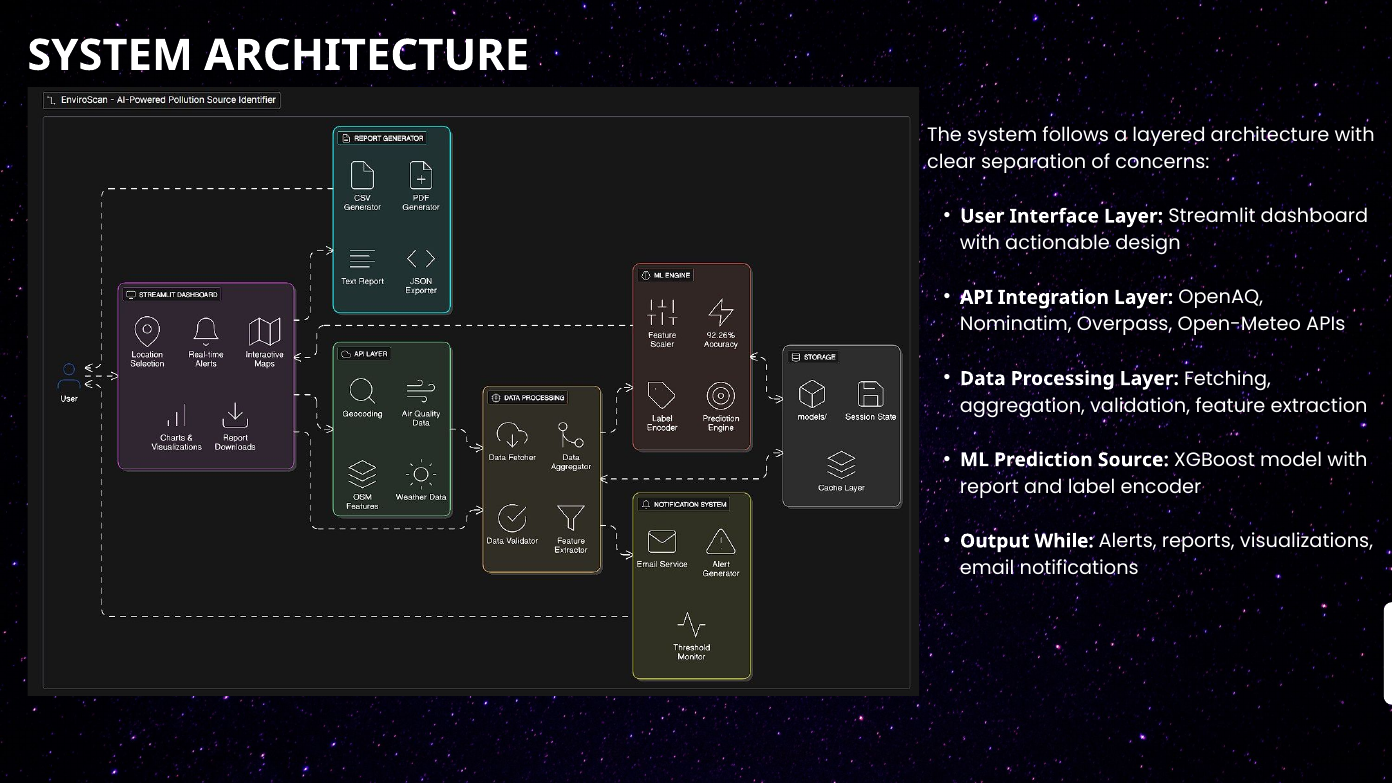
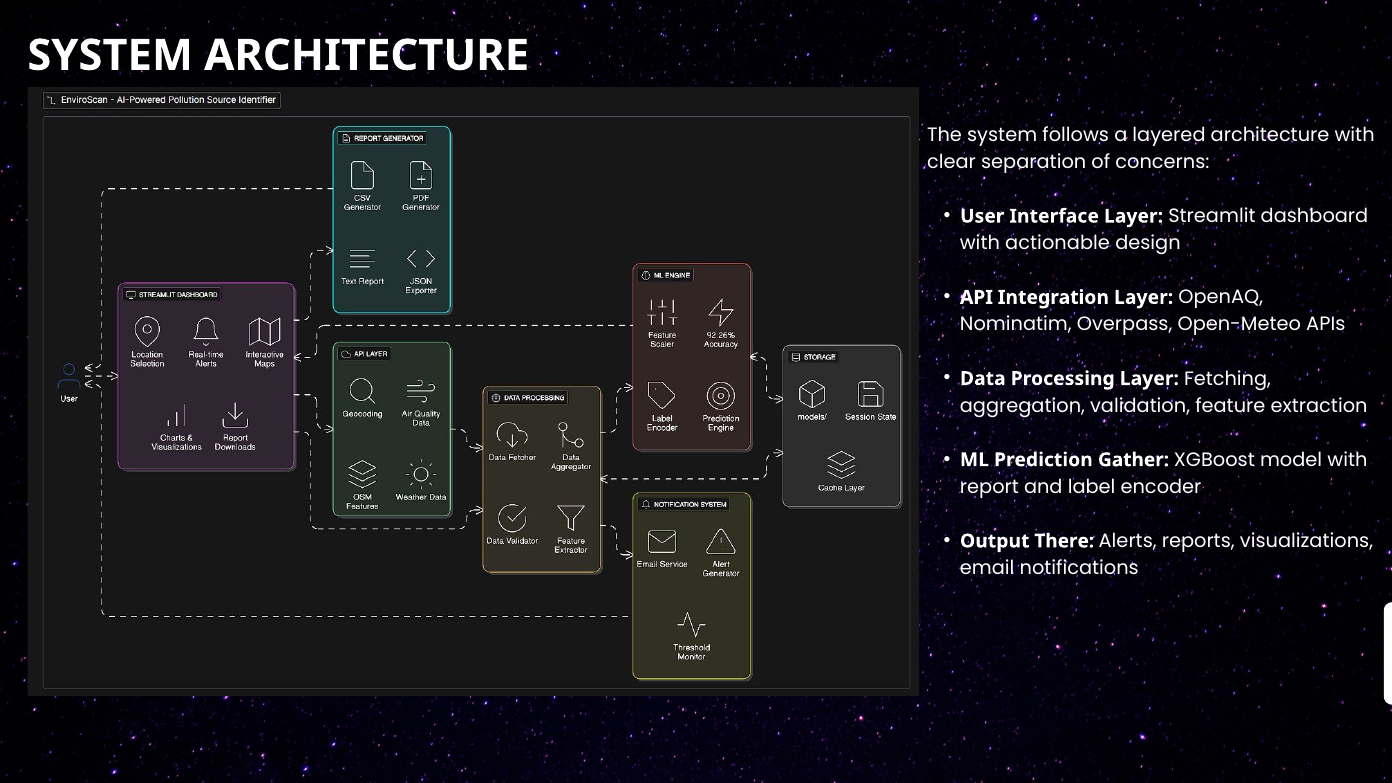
Source: Source -> Gather
While: While -> There
